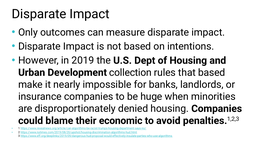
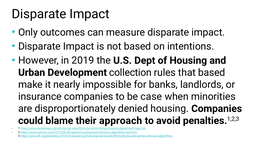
huge: huge -> case
economic: economic -> approach
